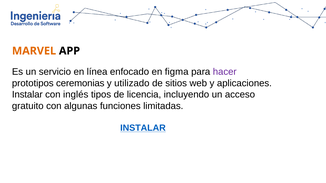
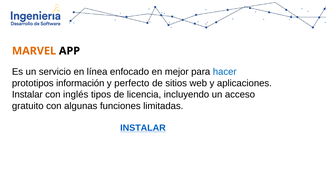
figma: figma -> mejor
hacer colour: purple -> blue
ceremonias: ceremonias -> información
utilizado: utilizado -> perfecto
